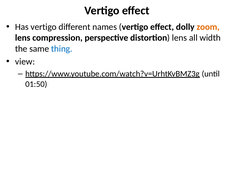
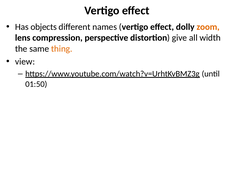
Has vertigo: vertigo -> objects
distortion lens: lens -> give
thing colour: blue -> orange
